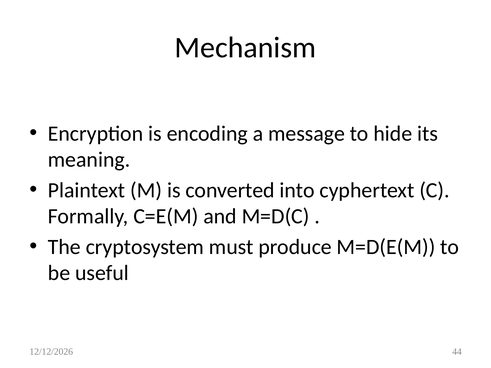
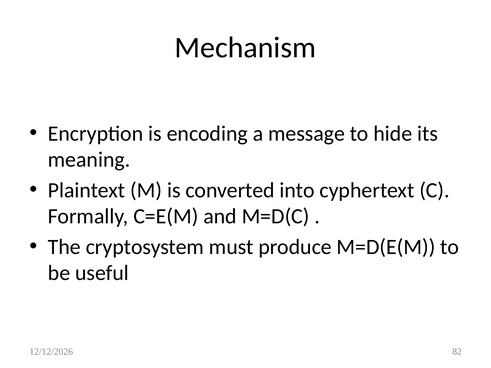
44: 44 -> 82
